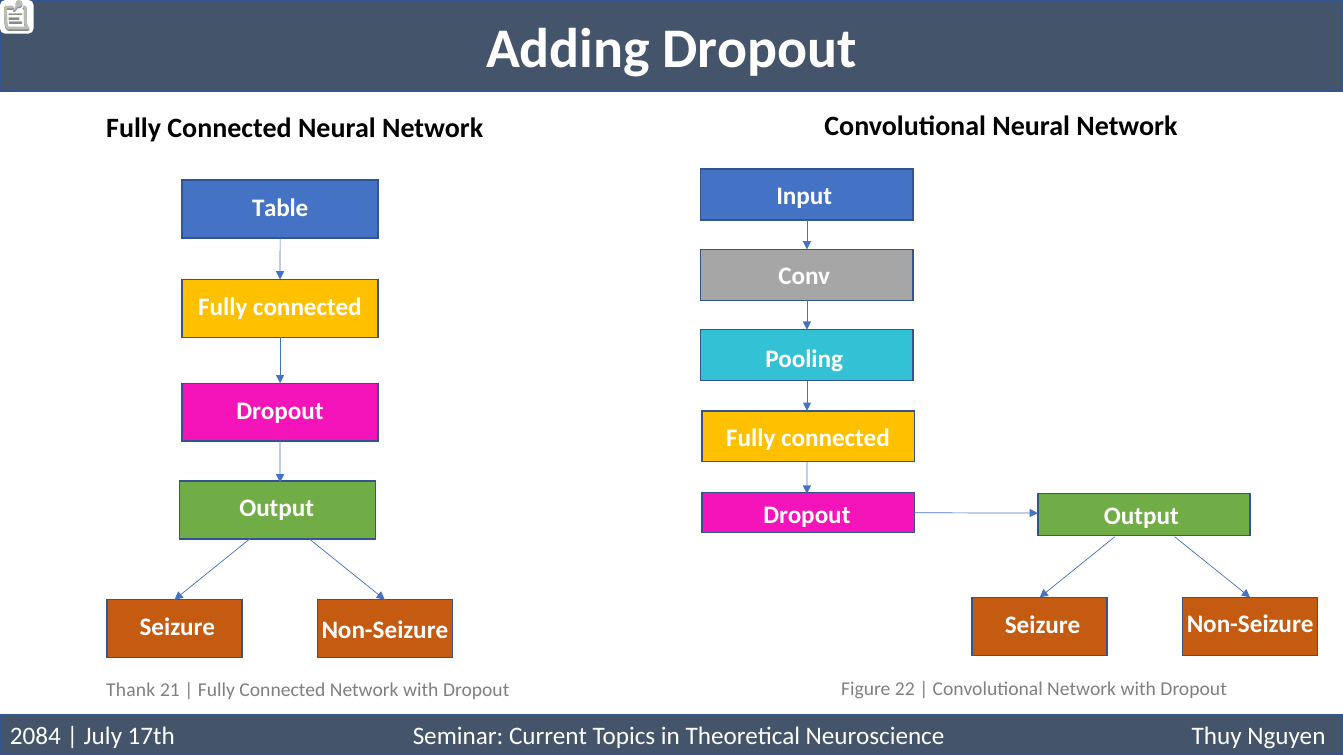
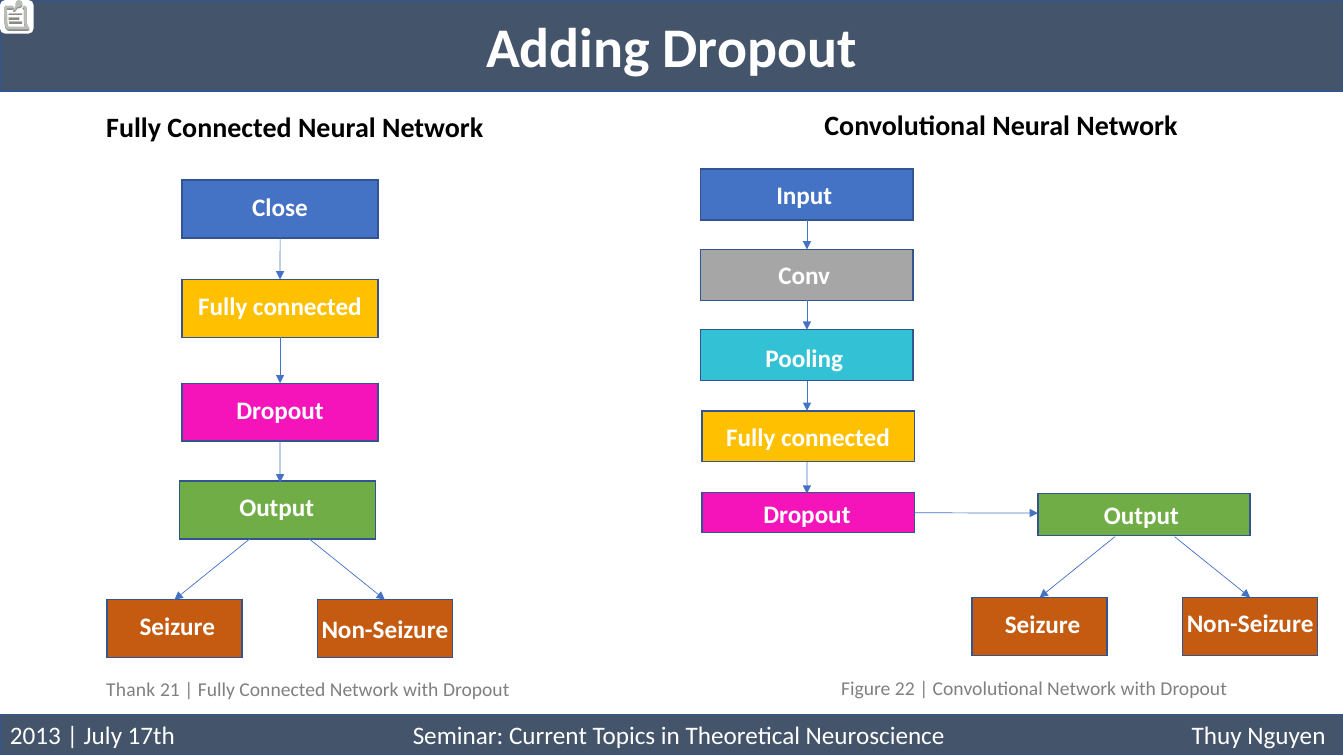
Table: Table -> Close
2084: 2084 -> 2013
